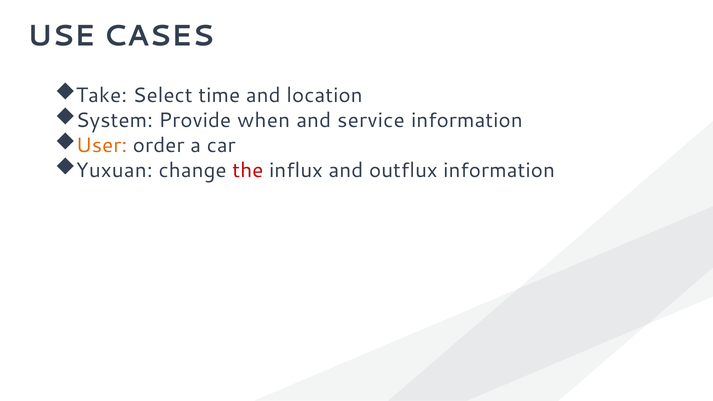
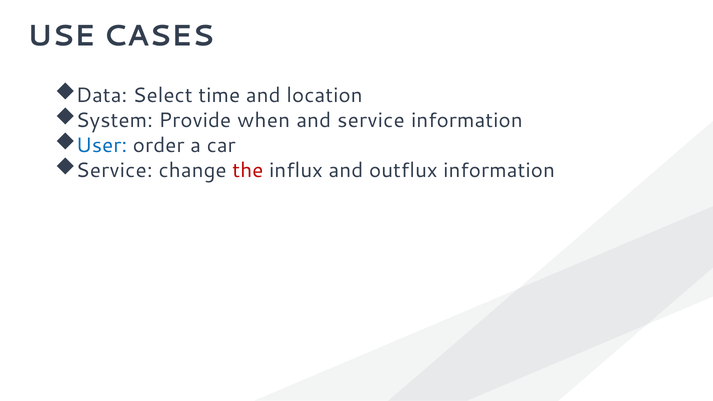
Take: Take -> Data
User colour: orange -> blue
Yuxuan at (114, 170): Yuxuan -> Service
